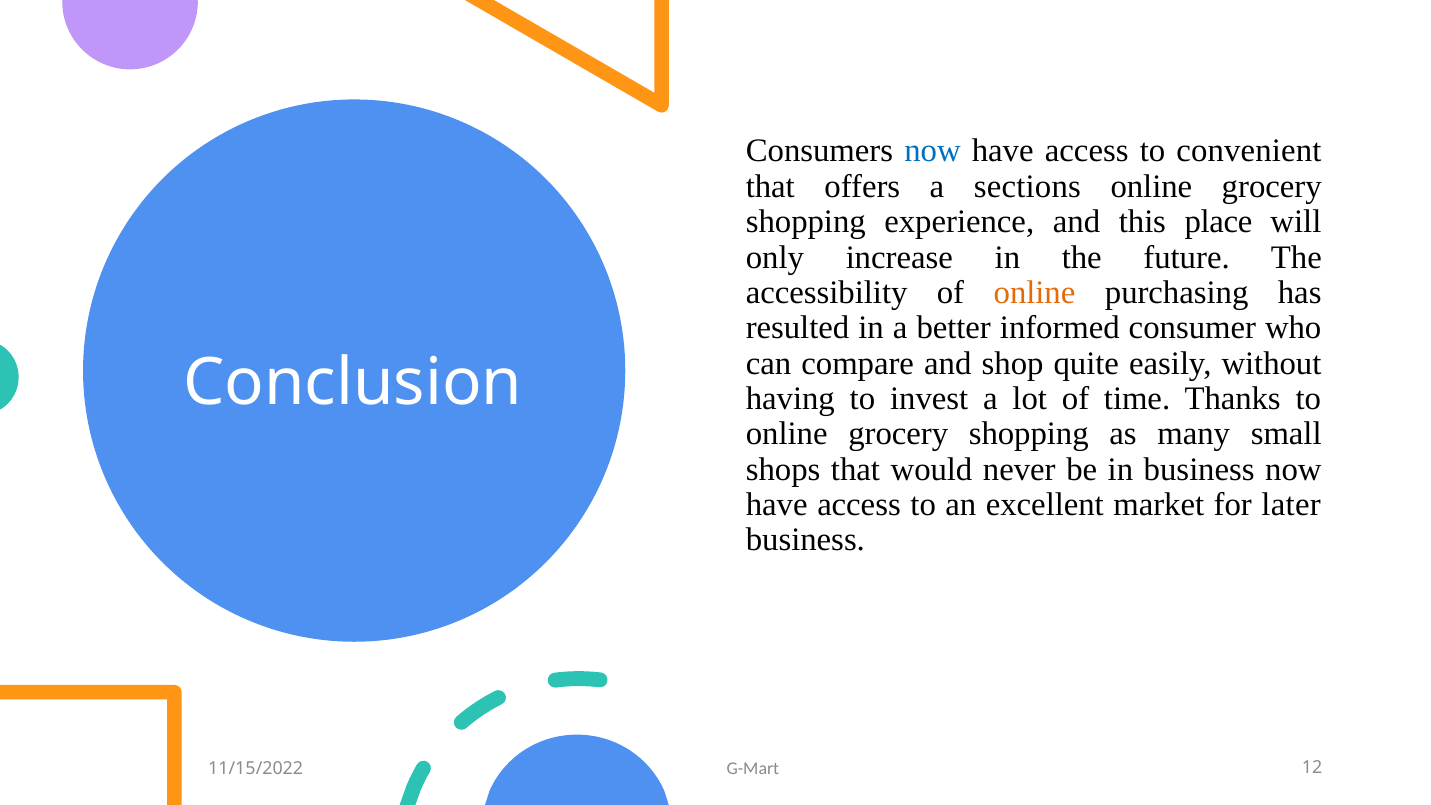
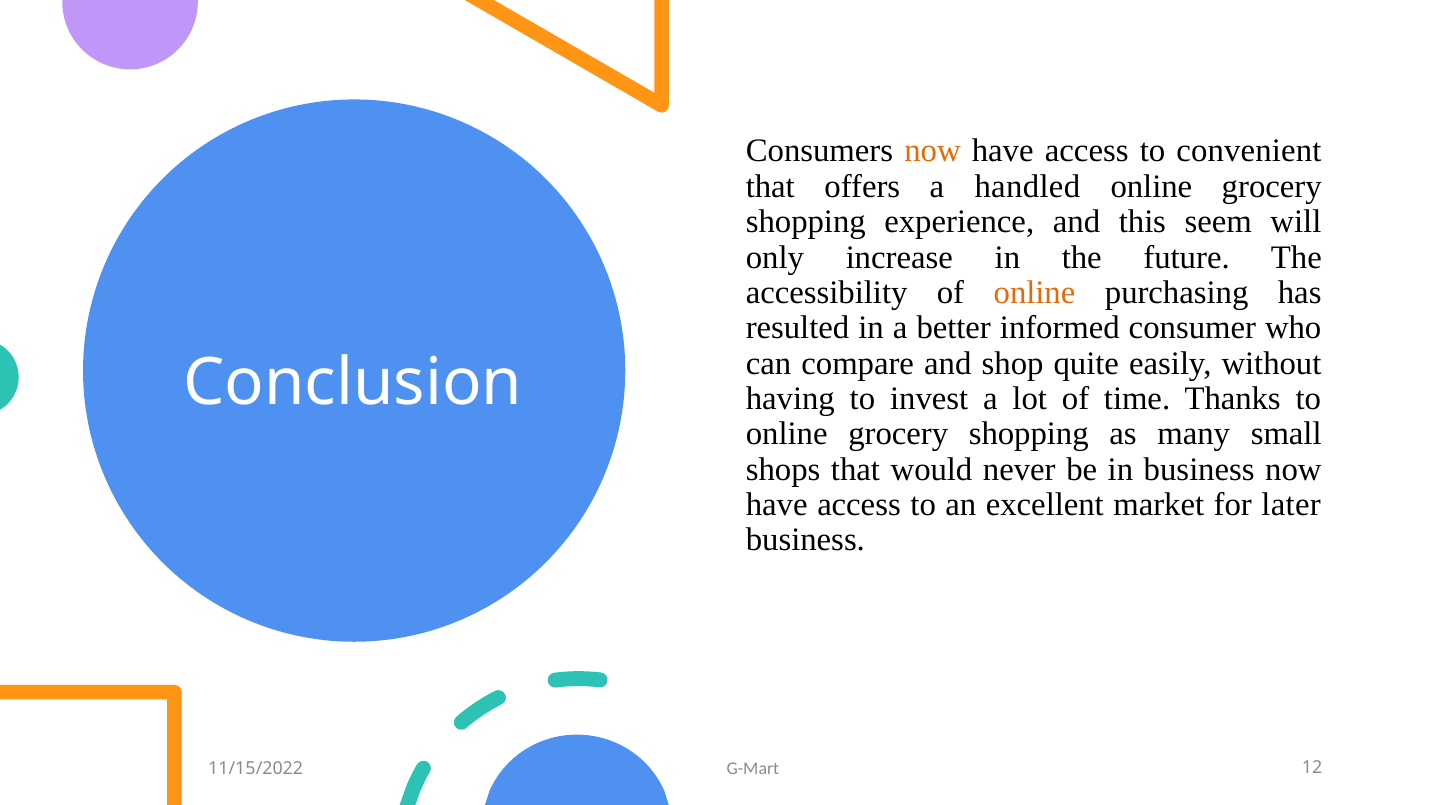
now at (933, 151) colour: blue -> orange
sections: sections -> handled
place: place -> seem
